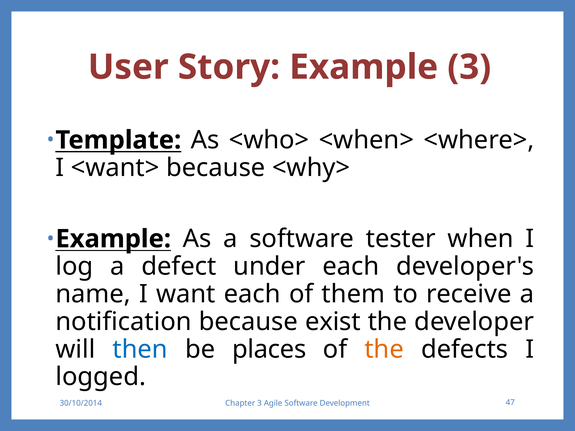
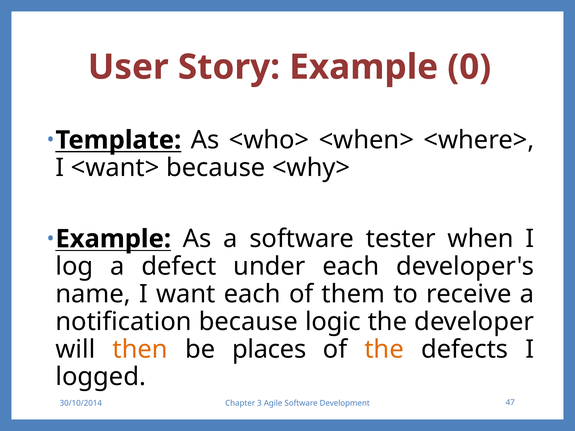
Example 3: 3 -> 0
exist: exist -> logic
then colour: blue -> orange
